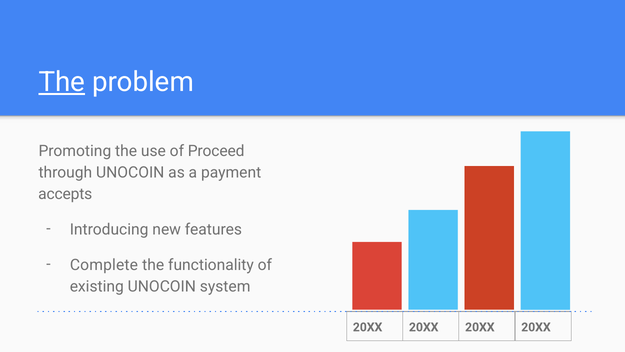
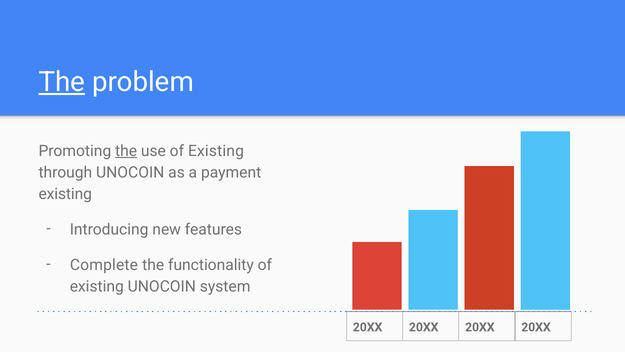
the at (126, 151) underline: none -> present
use of Proceed: Proceed -> Existing
accepts at (65, 194): accepts -> existing
